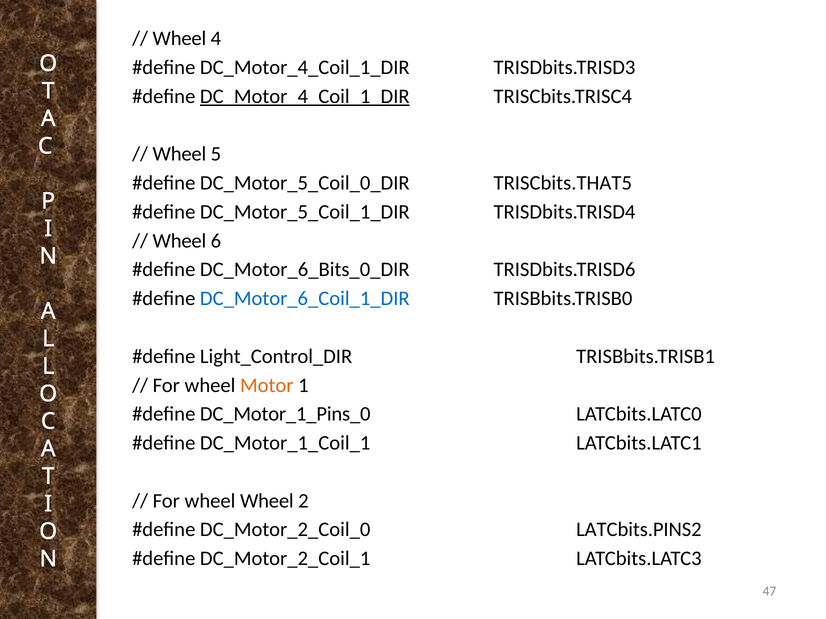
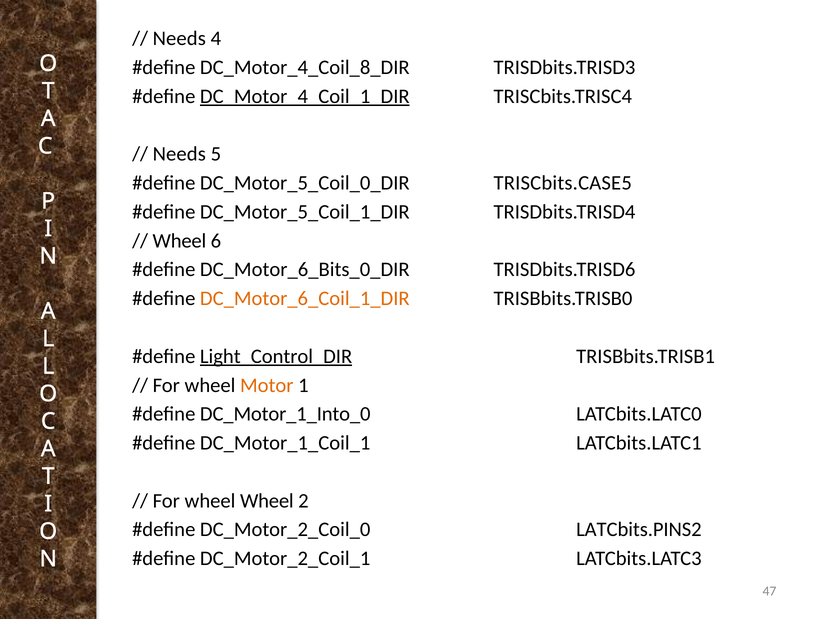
Wheel at (179, 39): Wheel -> Needs
DC_Motor_4_Coil_1_DIR at (305, 68): DC_Motor_4_Coil_1_DIR -> DC_Motor_4_Coil_8_DIR
Wheel at (179, 154): Wheel -> Needs
TRISCbits.THAT5: TRISCbits.THAT5 -> TRISCbits.CASE5
DC_Motor_6_Coil_1_DIR colour: blue -> orange
Light_Control_DIR underline: none -> present
DC_Motor_1_Pins_0: DC_Motor_1_Pins_0 -> DC_Motor_1_Into_0
